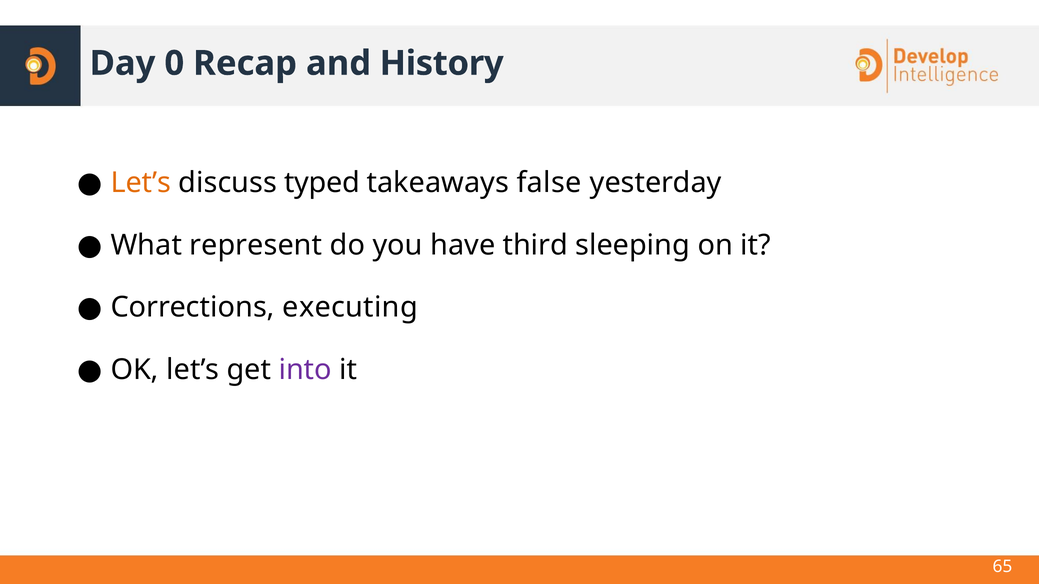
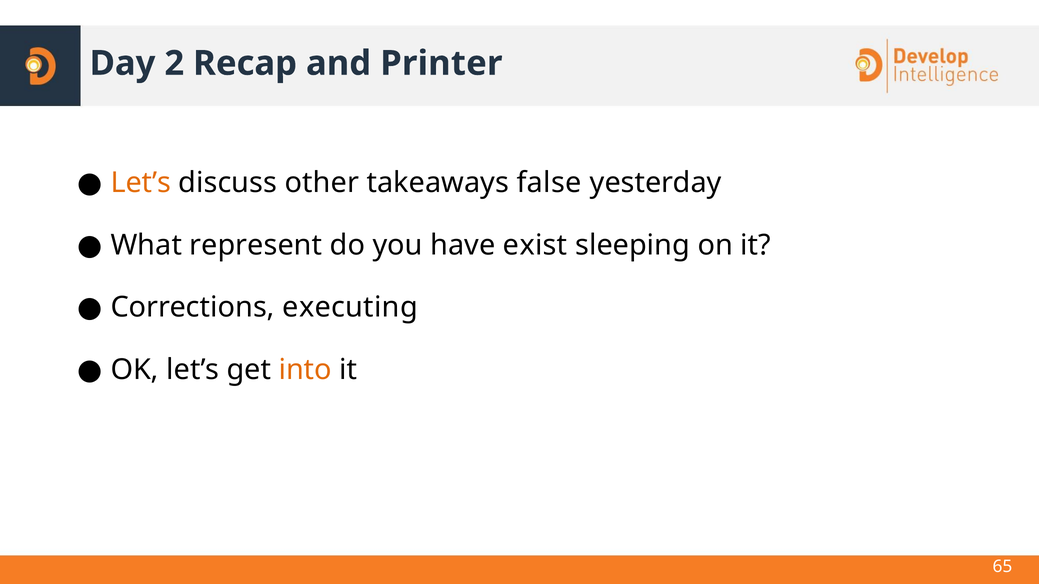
0: 0 -> 2
History: History -> Printer
typed: typed -> other
third: third -> exist
into colour: purple -> orange
